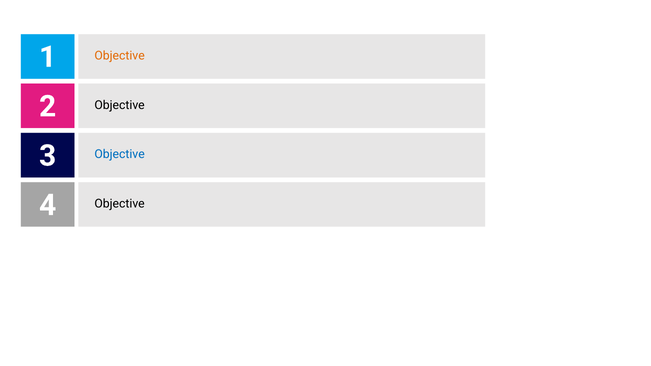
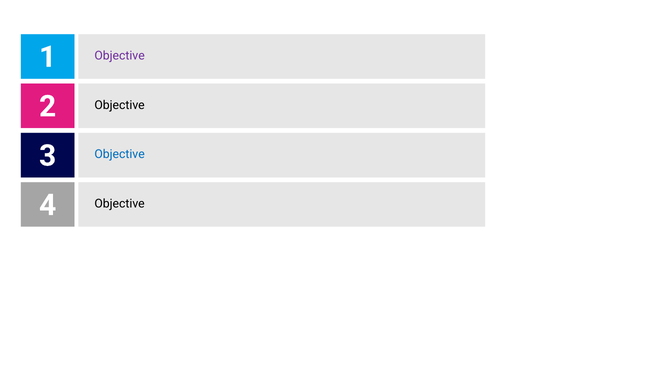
Objective at (120, 56) colour: orange -> purple
